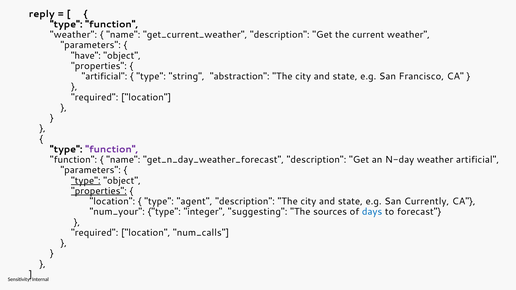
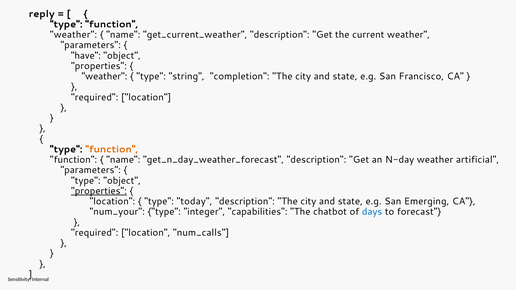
artificial at (104, 76): artificial -> weather
abstraction: abstraction -> completion
function at (112, 149) colour: purple -> orange
type at (86, 181) underline: present -> none
agent: agent -> today
Currently: Currently -> Emerging
suggesting: suggesting -> capabilities
sources: sources -> chatbot
